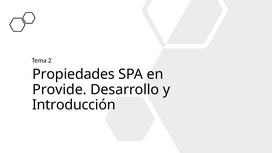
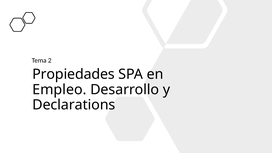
Provide: Provide -> Empleo
Introducción: Introducción -> Declarations
